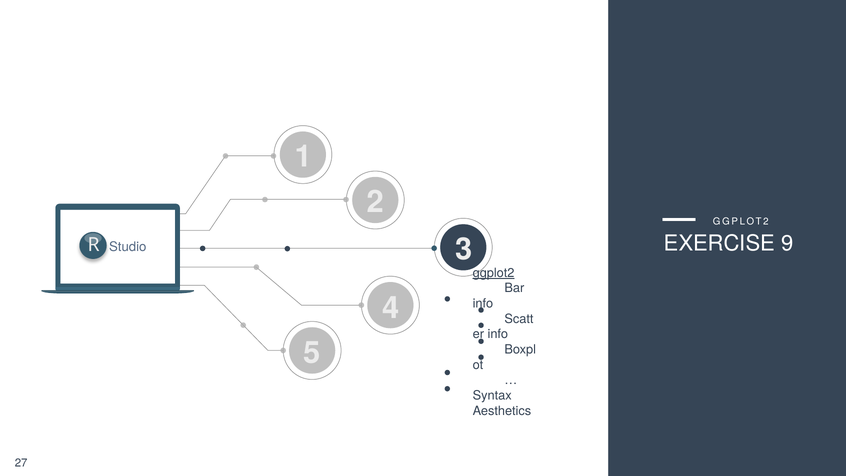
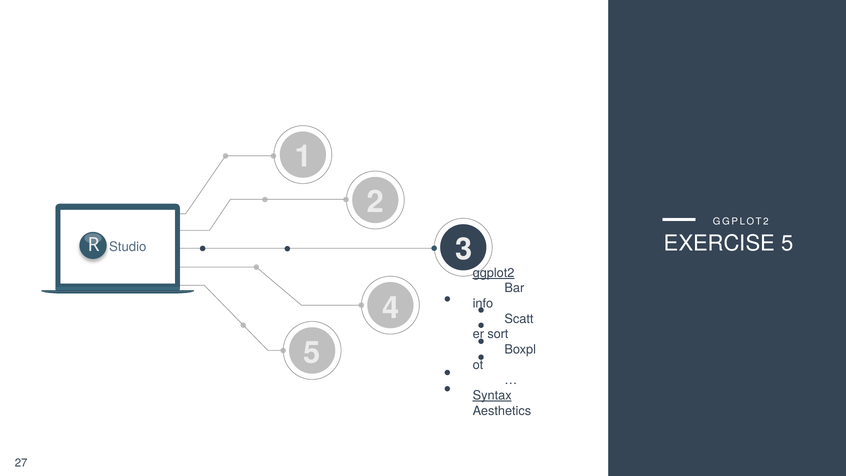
EXERCISE 9: 9 -> 5
info at (498, 334): info -> sort
Syntax underline: none -> present
